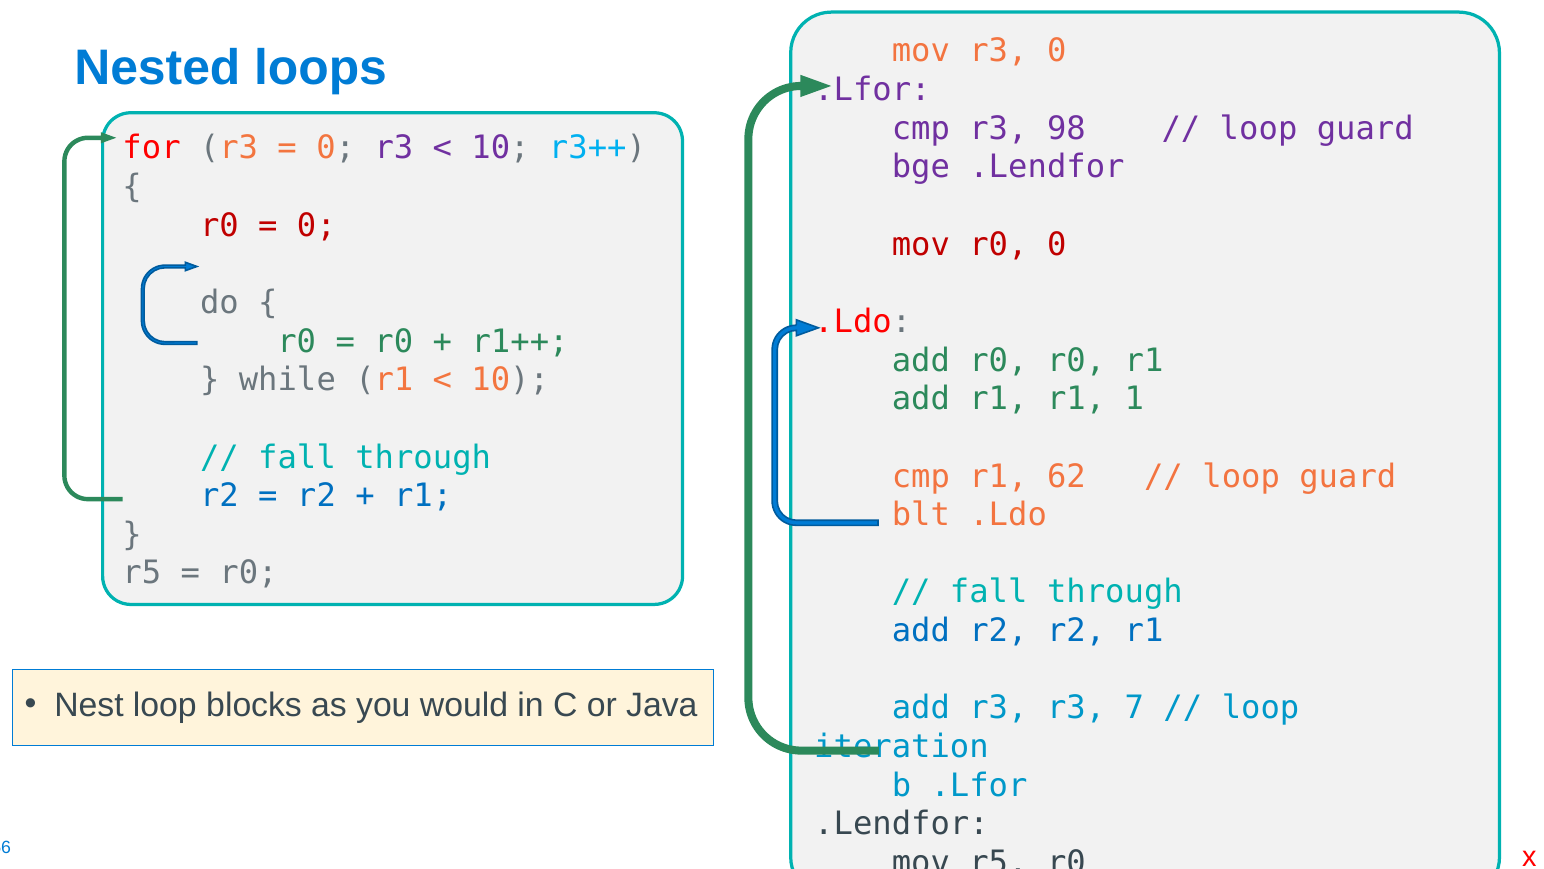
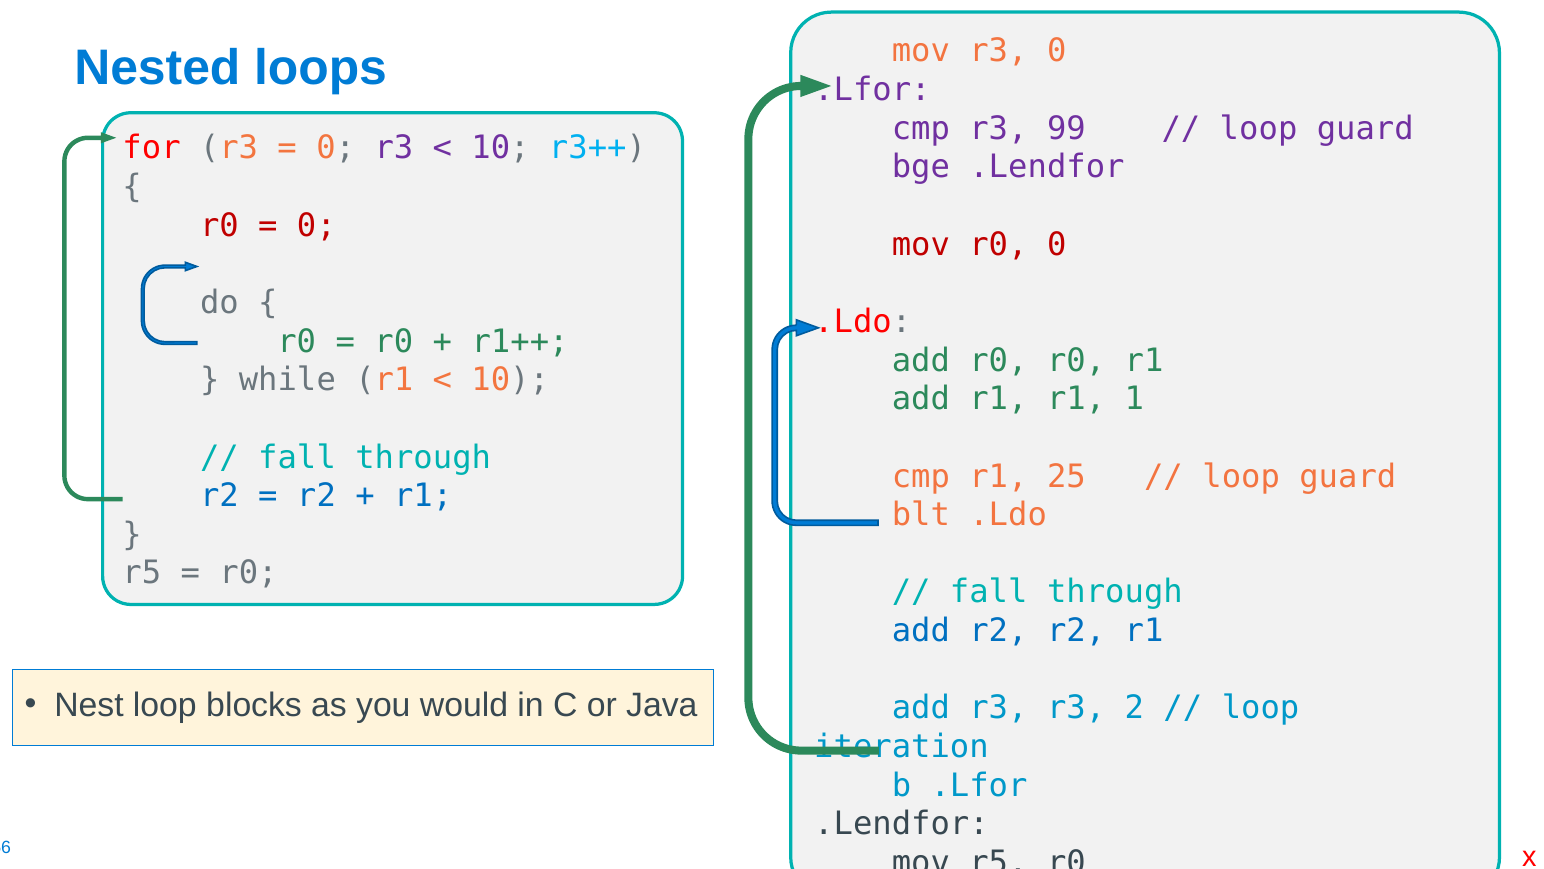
98: 98 -> 99
62: 62 -> 25
7: 7 -> 2
